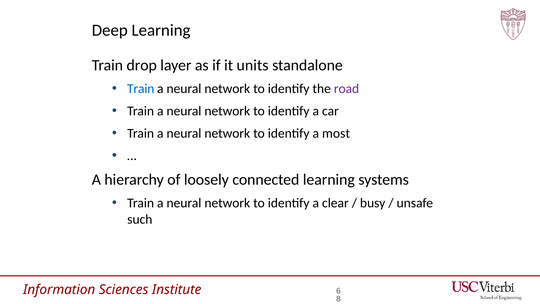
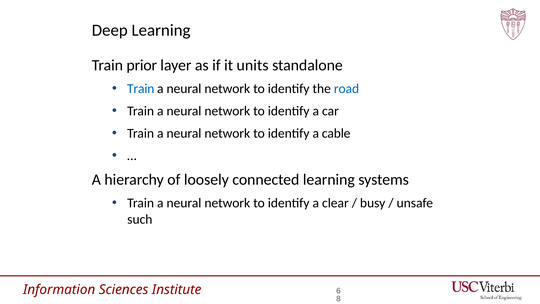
drop: drop -> prior
road colour: purple -> blue
most: most -> cable
